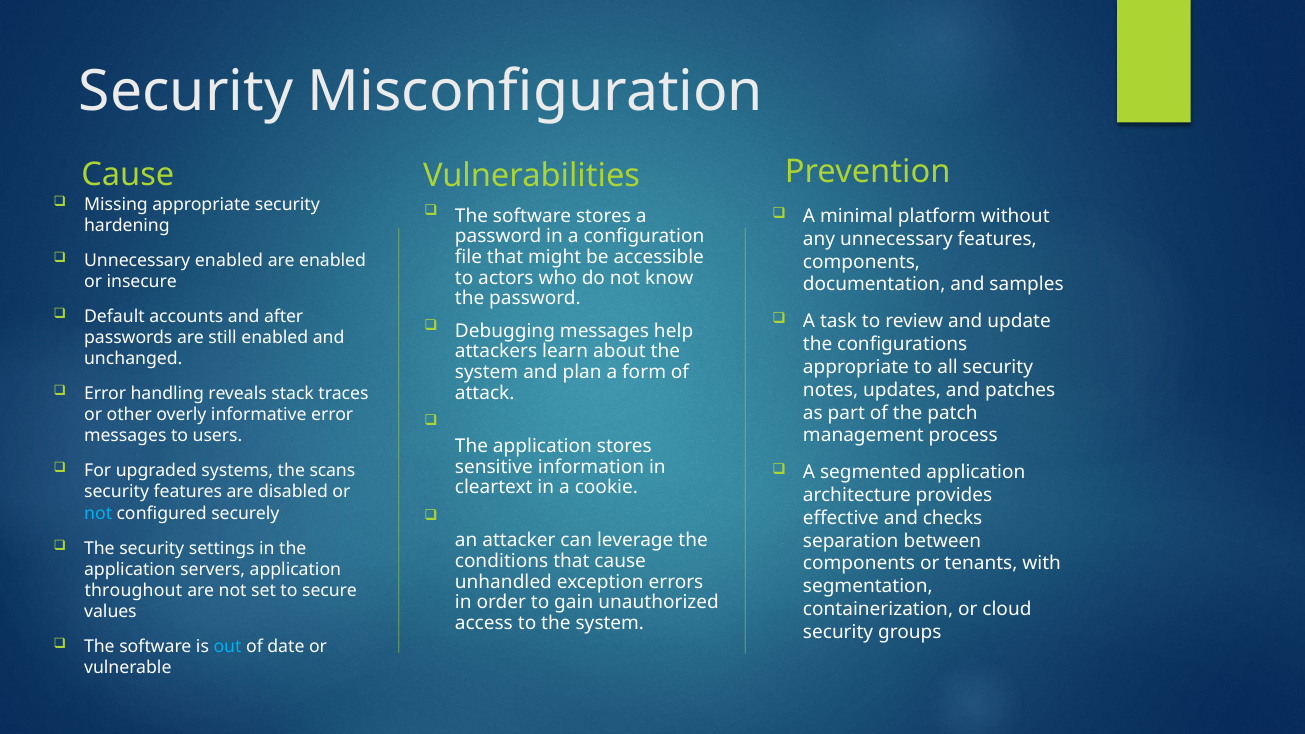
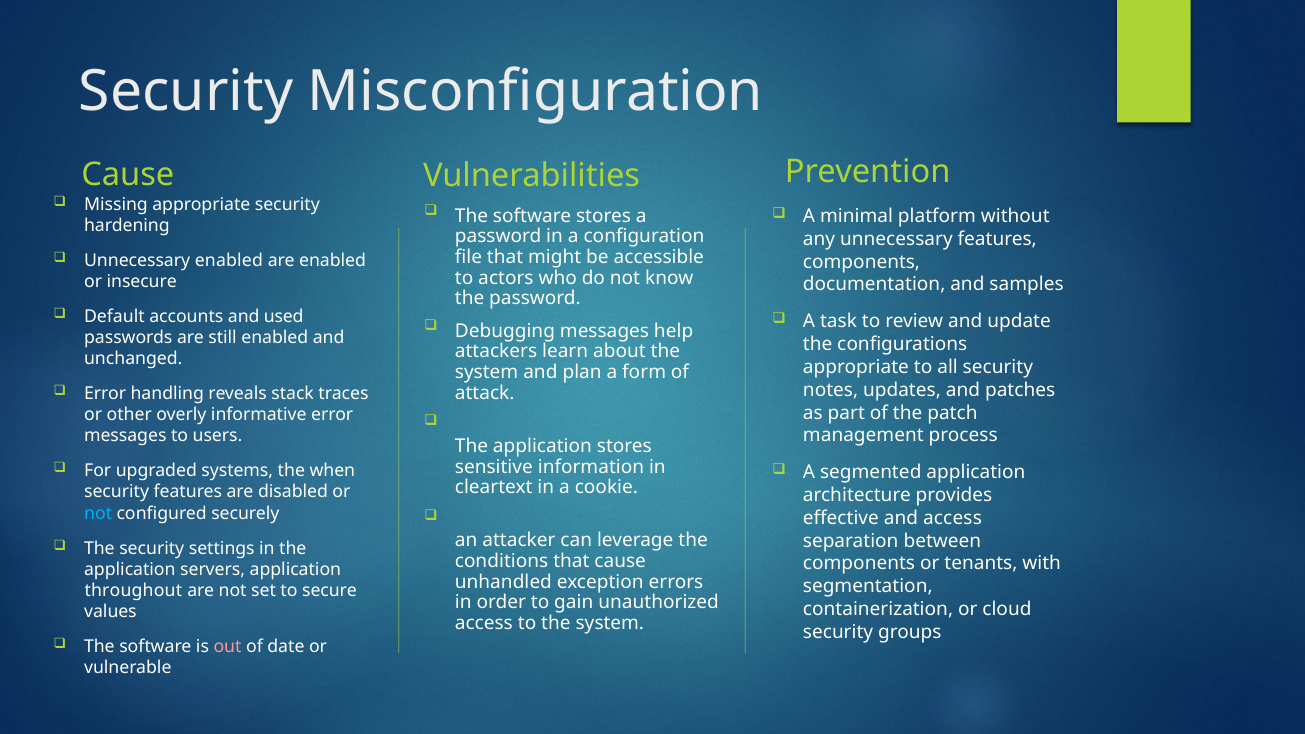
after: after -> used
scans: scans -> when
and checks: checks -> access
out colour: light blue -> pink
